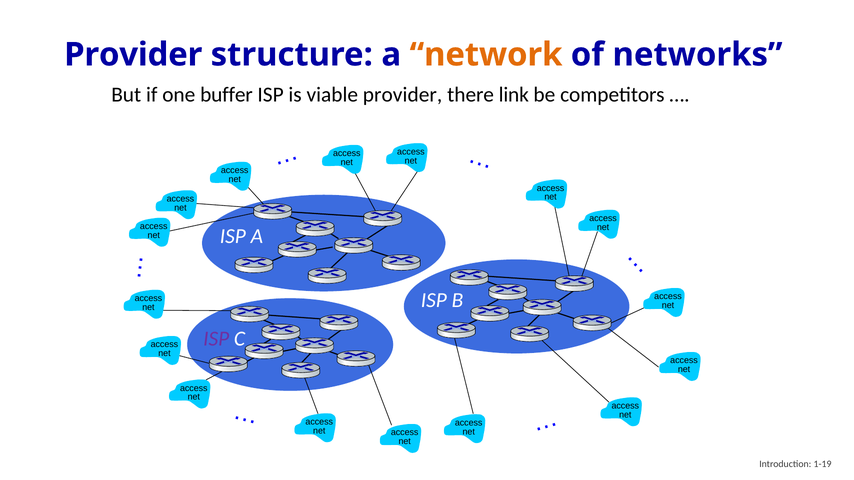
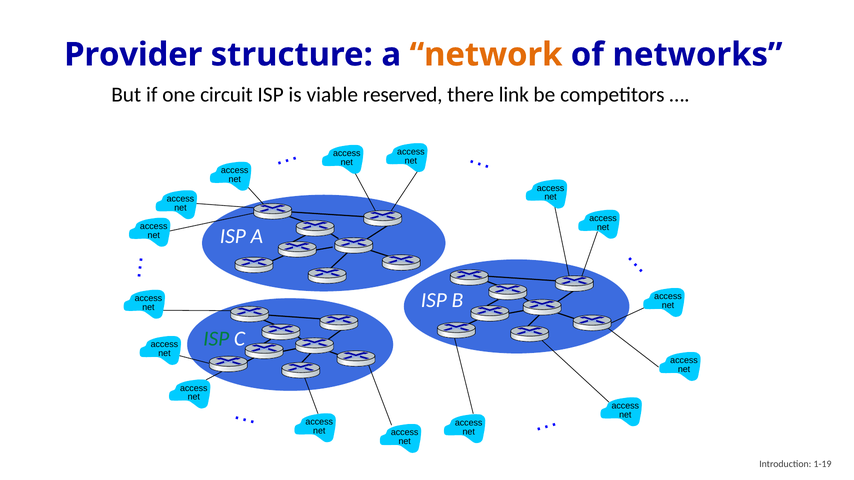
buffer: buffer -> circuit
viable provider: provider -> reserved
ISP at (216, 339) colour: purple -> green
